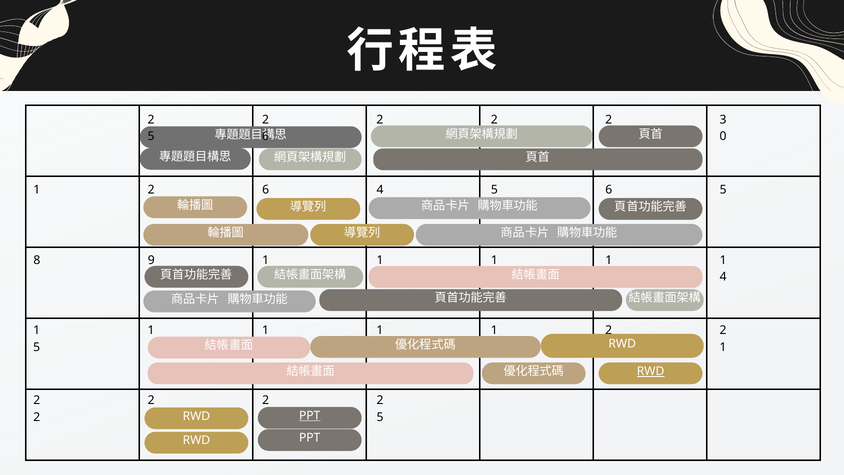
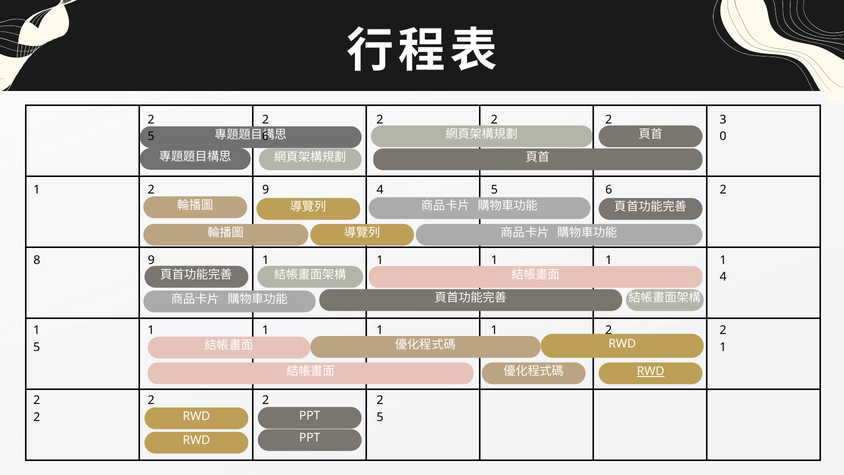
6 at (266, 190): 6 -> 9
5 at (723, 190): 5 -> 2
PPT at (310, 415) underline: present -> none
